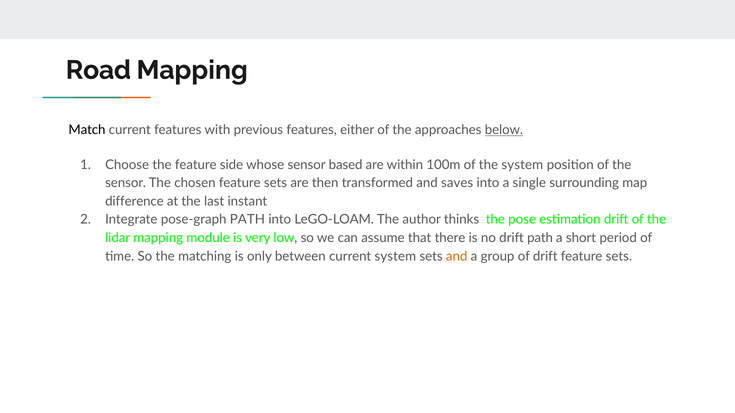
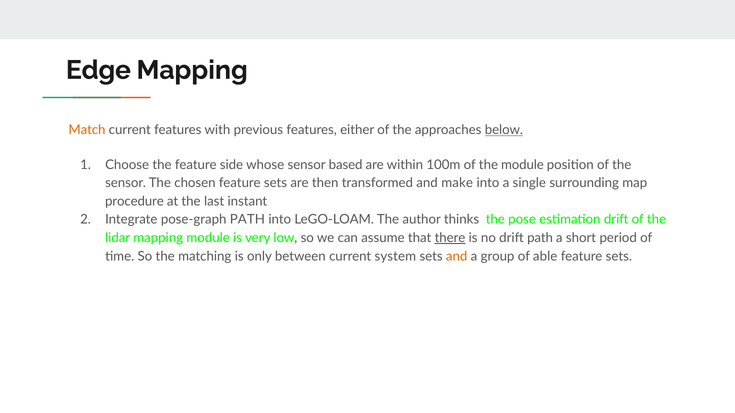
Road: Road -> Edge
Match colour: black -> orange
the system: system -> module
saves: saves -> make
difference: difference -> procedure
there underline: none -> present
of drift: drift -> able
